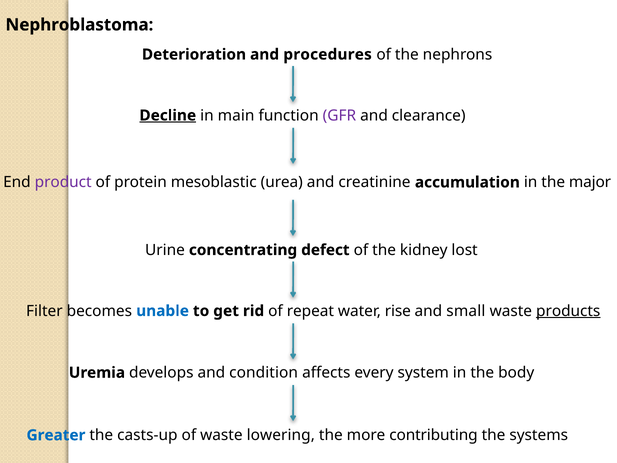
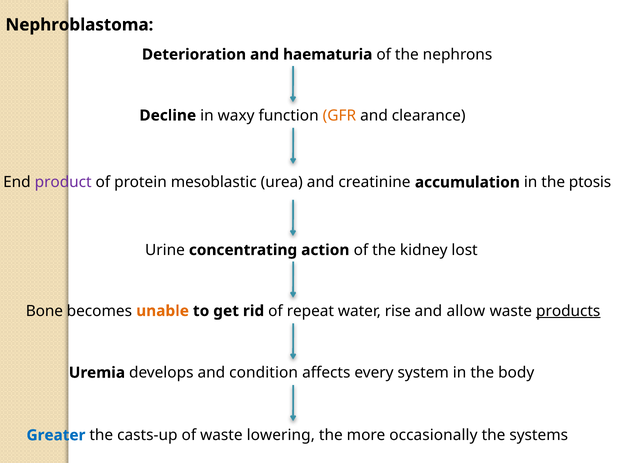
procedures: procedures -> haematuria
Decline underline: present -> none
main: main -> waxy
GFR colour: purple -> orange
major: major -> ptosis
defect: defect -> action
Filter: Filter -> Bone
unable colour: blue -> orange
small: small -> allow
contributing: contributing -> occasionally
